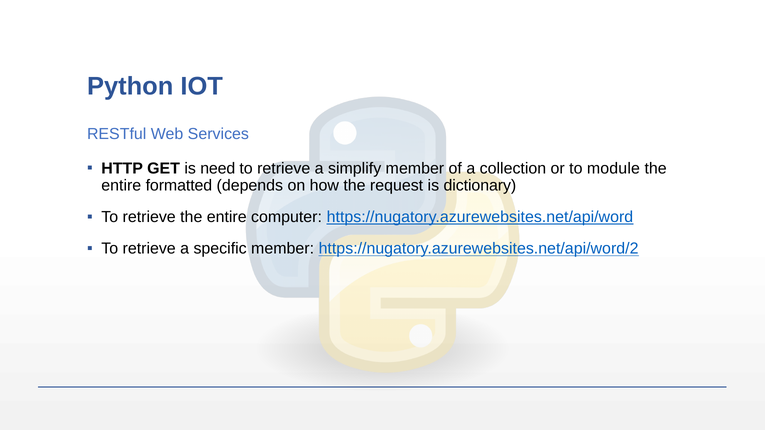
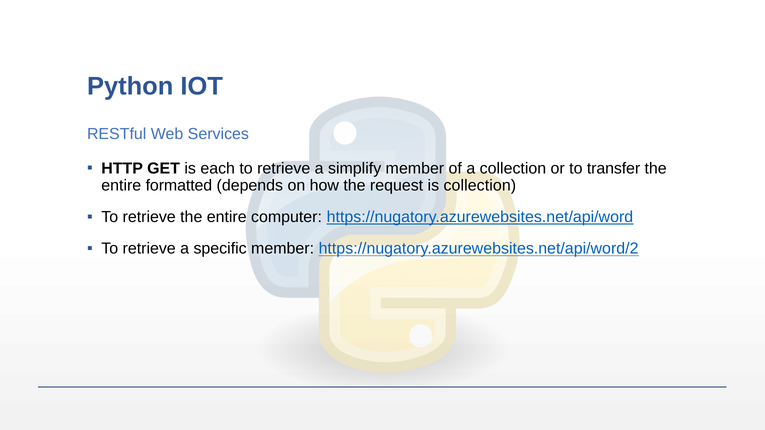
need: need -> each
module: module -> transfer
is dictionary: dictionary -> collection
